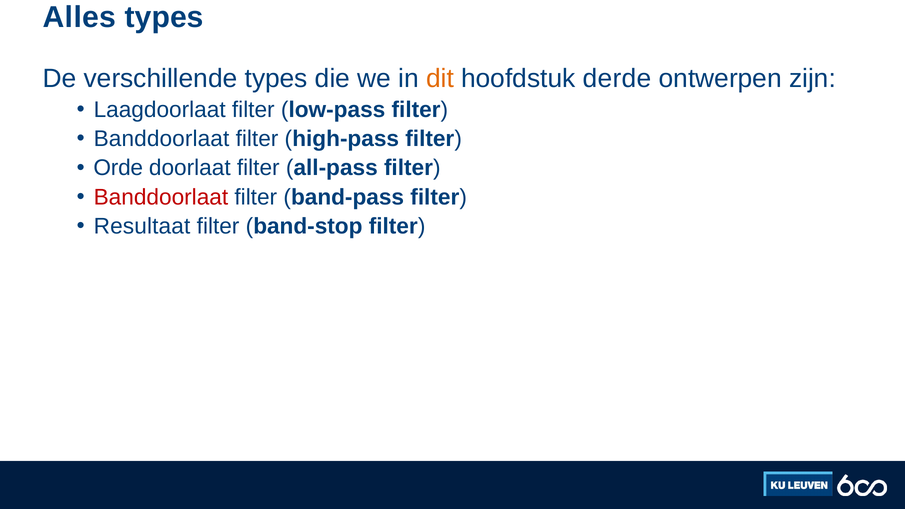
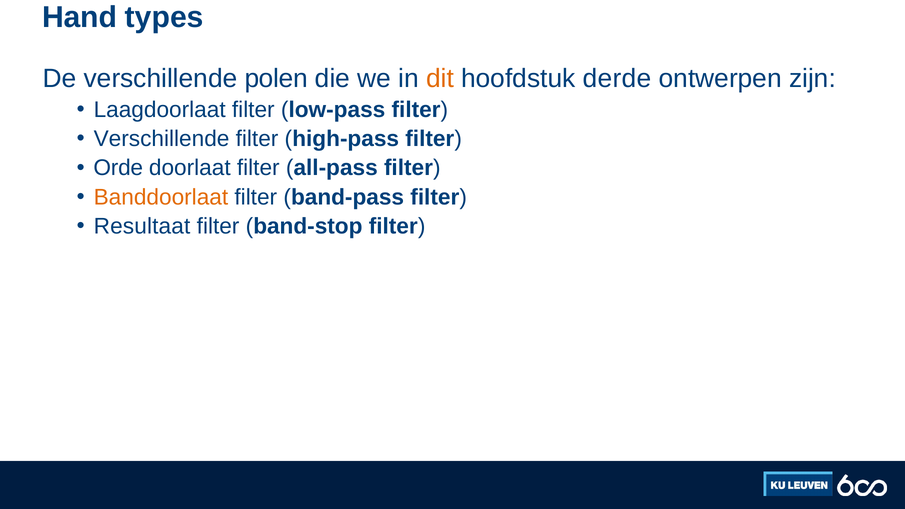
Alles: Alles -> Hand
verschillende types: types -> polen
Banddoorlaat at (161, 139): Banddoorlaat -> Verschillende
Banddoorlaat at (161, 197) colour: red -> orange
